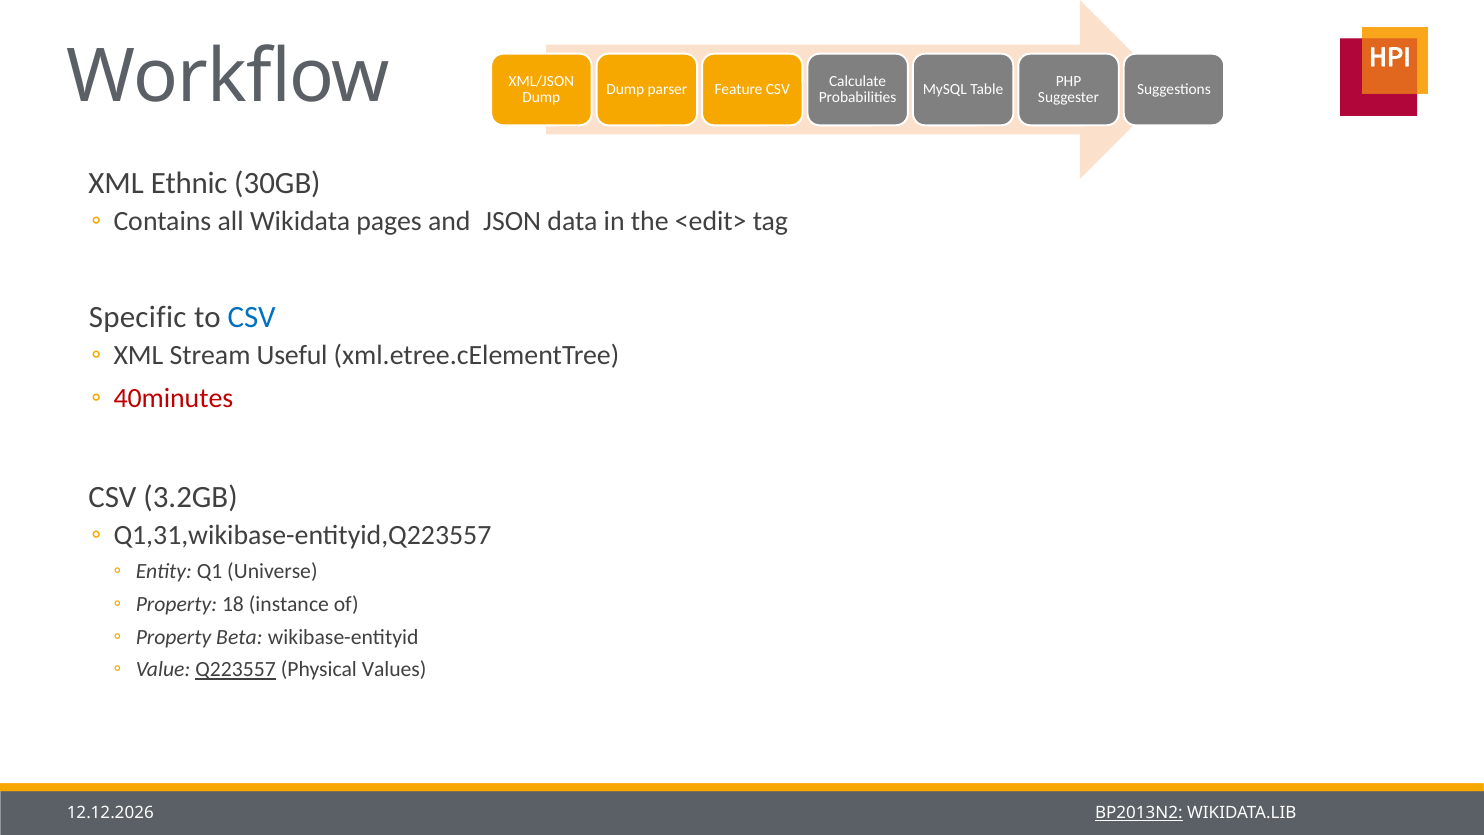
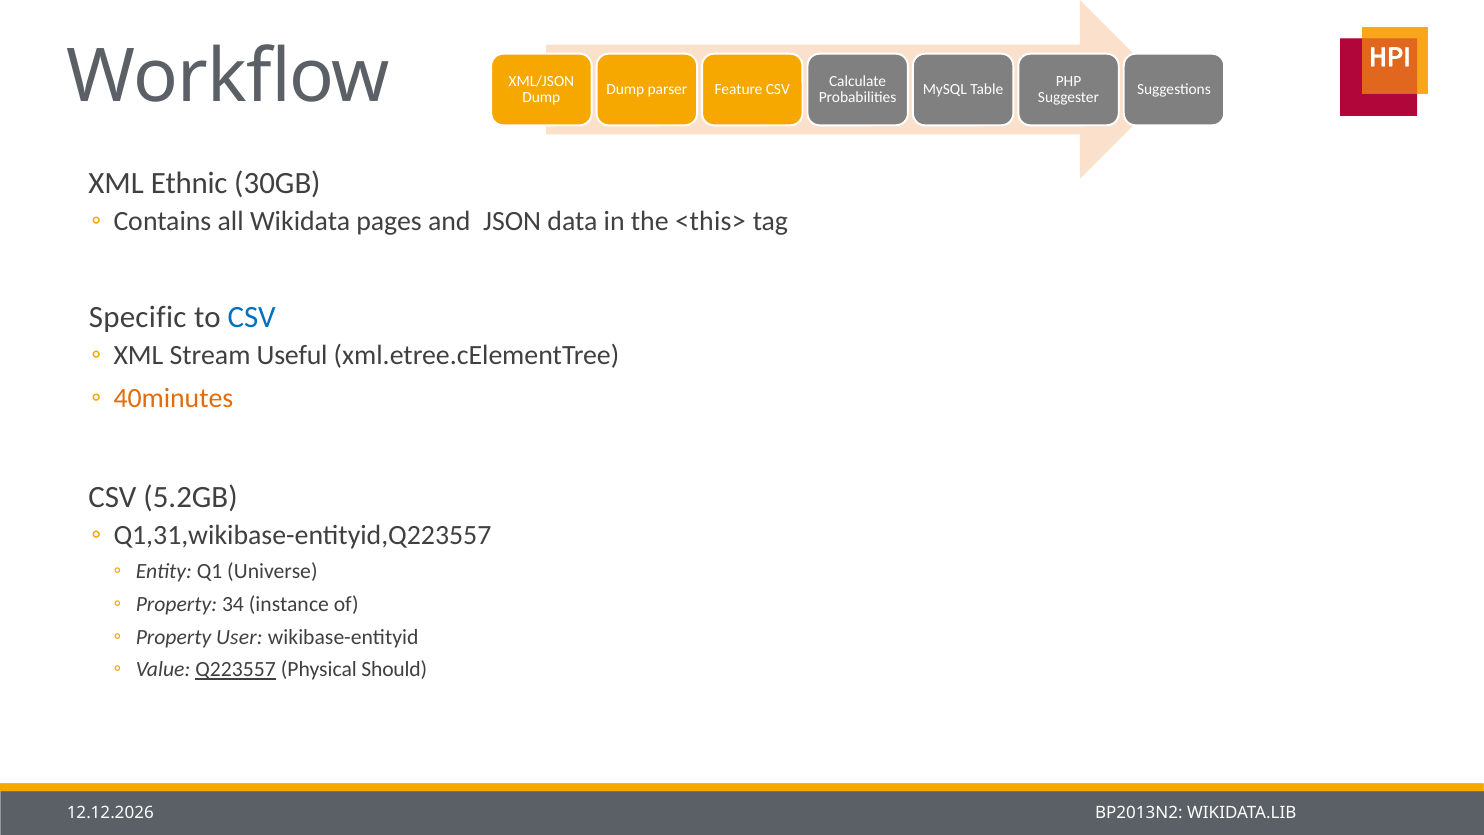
<edit>: <edit> -> <this>
40minutes colour: red -> orange
3.2GB: 3.2GB -> 5.2GB
18: 18 -> 34
Beta: Beta -> User
Values: Values -> Should
BP2013N2 underline: present -> none
